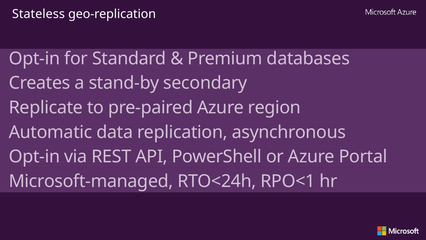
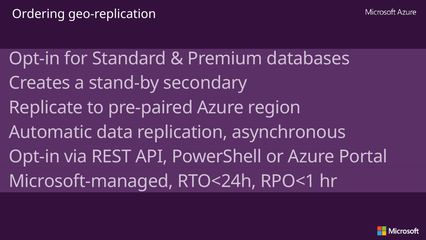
Stateless: Stateless -> Ordering
